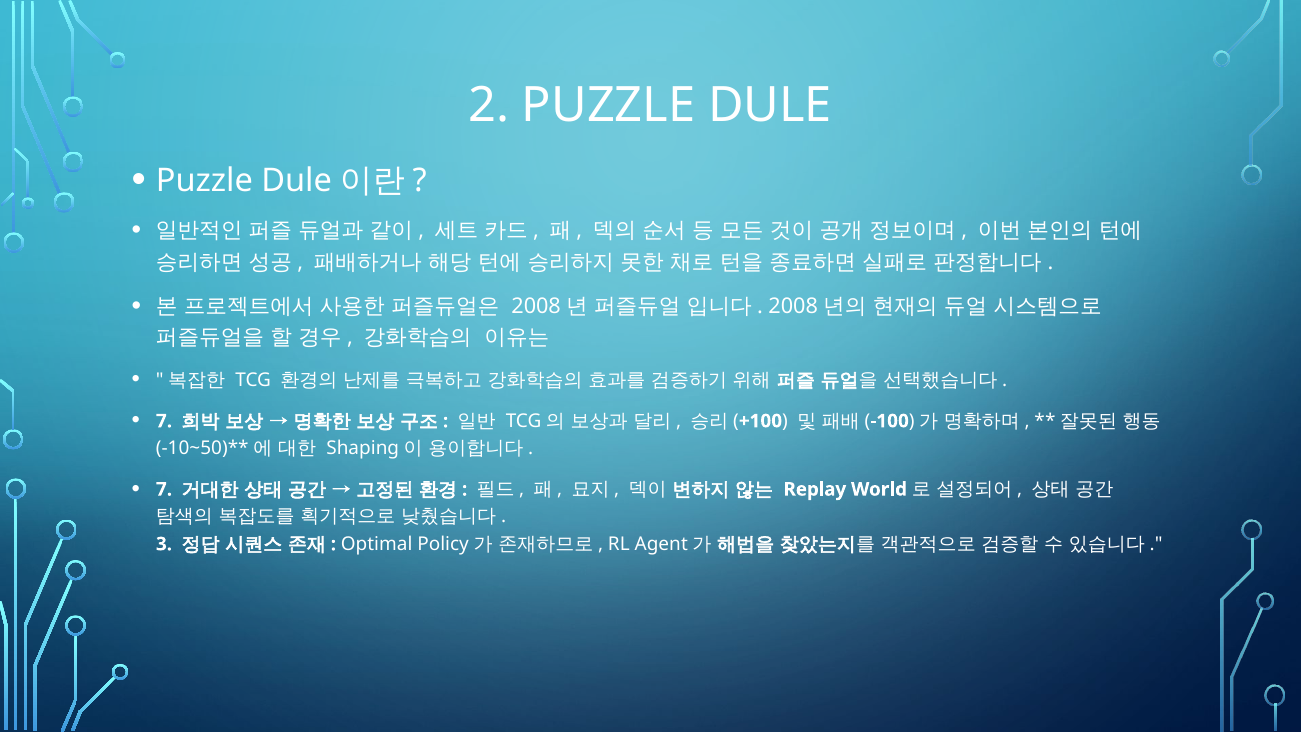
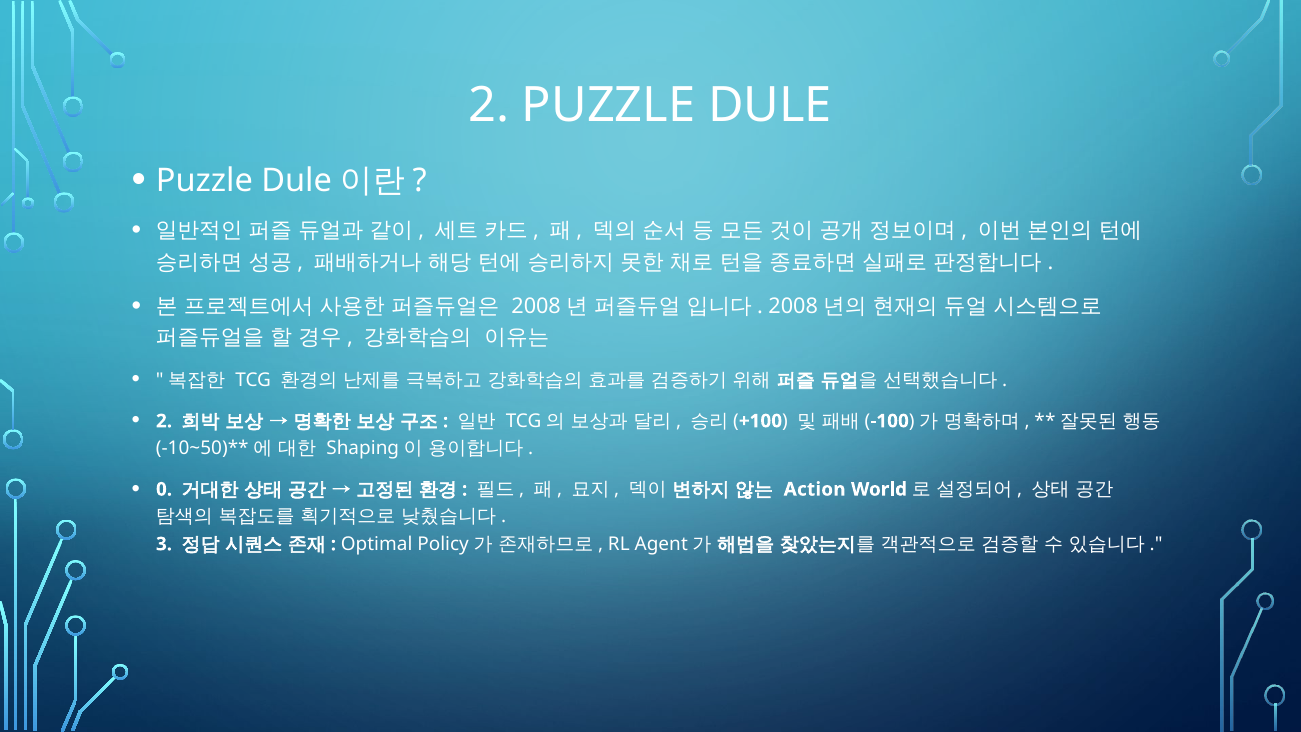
7 at (164, 421): 7 -> 2
7 at (164, 489): 7 -> 0
Replay: Replay -> Action
